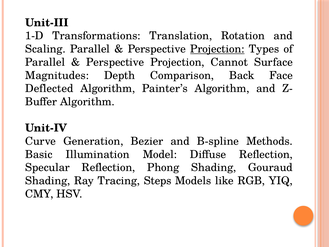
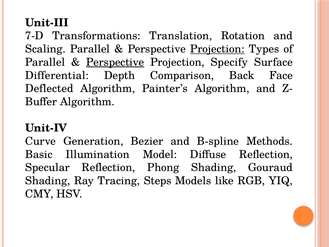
1-D: 1-D -> 7-D
Perspective at (115, 62) underline: none -> present
Cannot: Cannot -> Specify
Magnitudes: Magnitudes -> Differential
